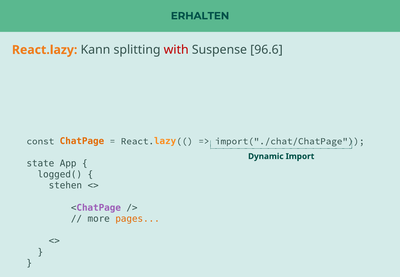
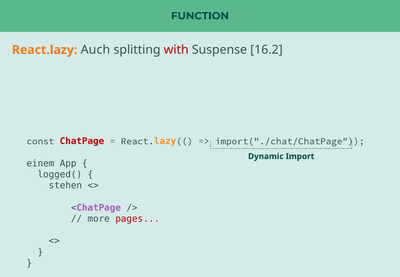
ERHALTEN: ERHALTEN -> FUNCTION
Kann: Kann -> Auch
96.6: 96.6 -> 16.2
ChatPage colour: orange -> red
state: state -> einem
pages colour: orange -> red
